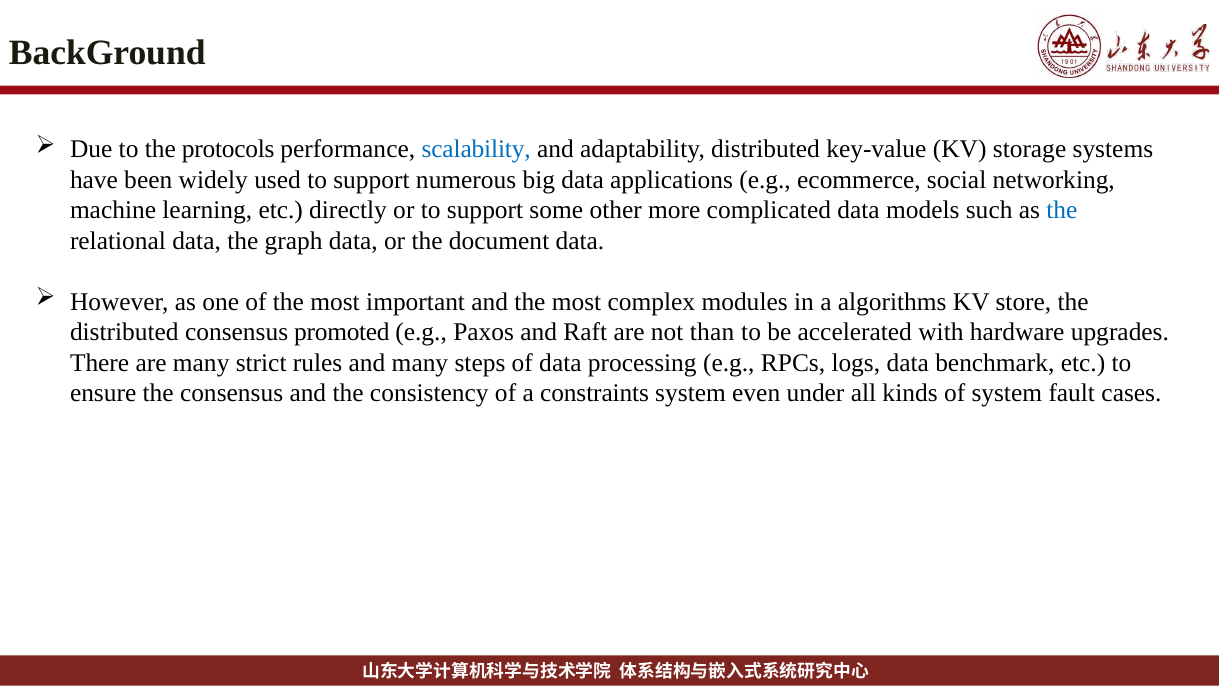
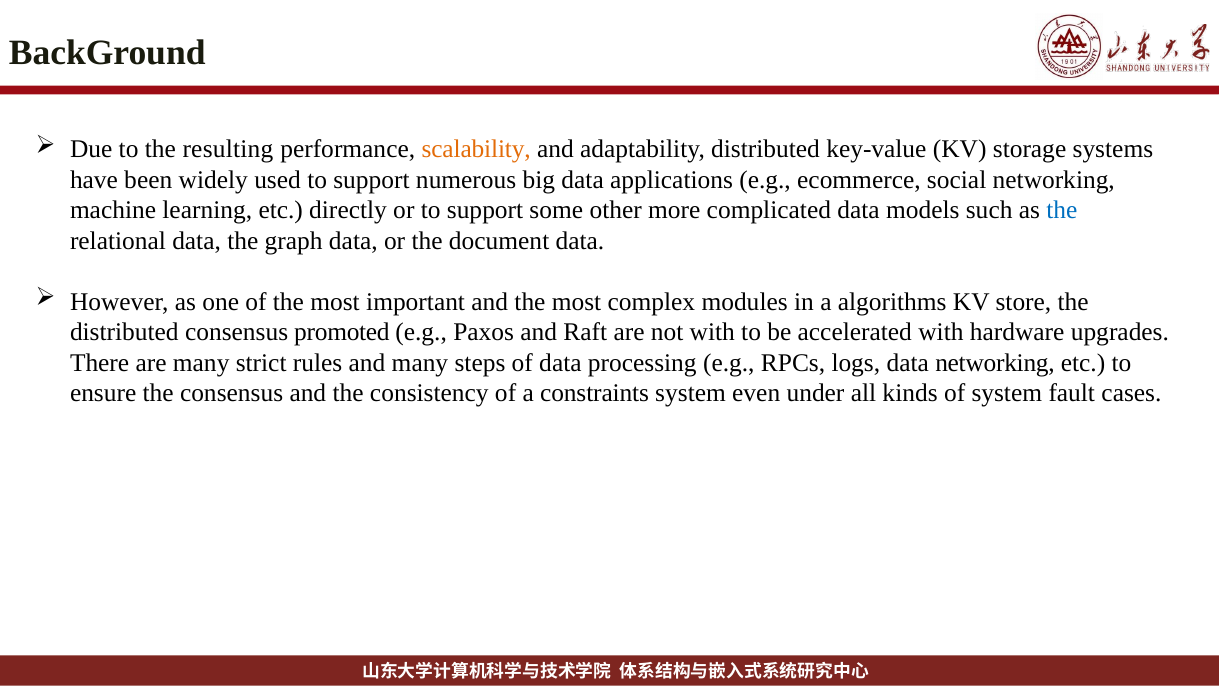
protocols: protocols -> resulting
scalability colour: blue -> orange
not than: than -> with
data benchmark: benchmark -> networking
